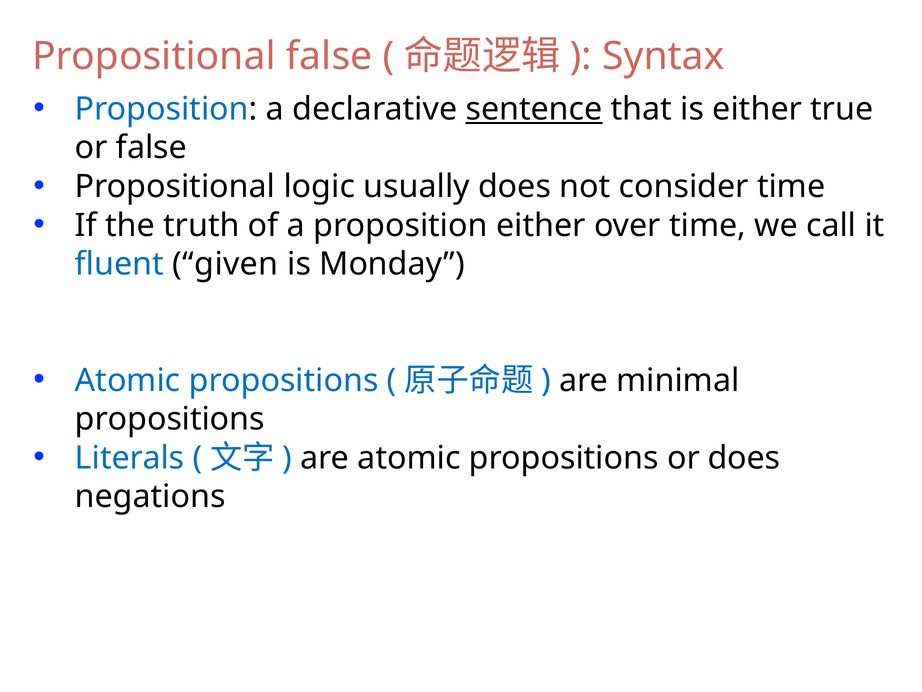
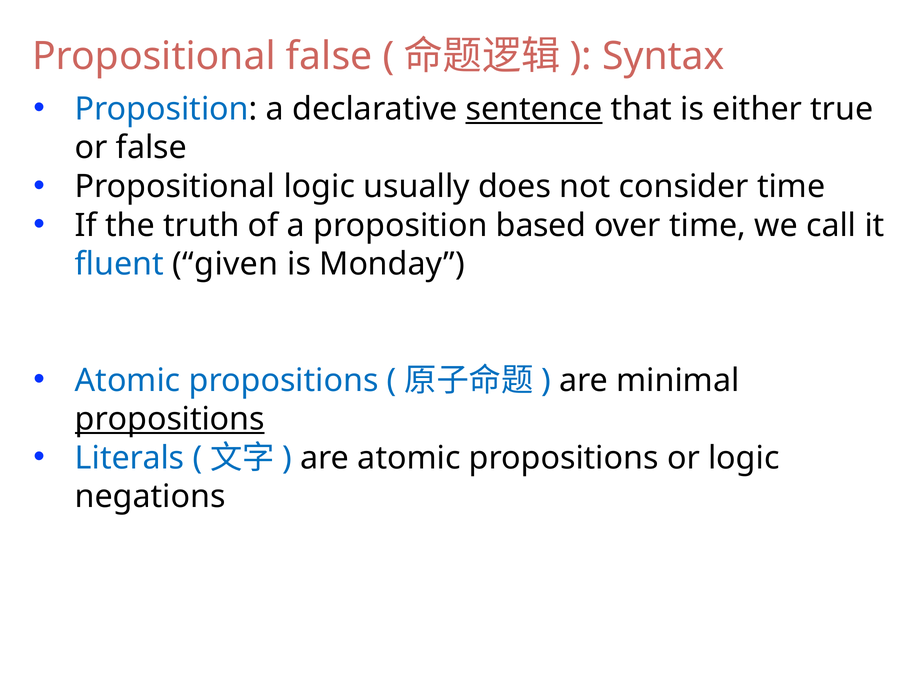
proposition either: either -> based
propositions at (170, 419) underline: none -> present
or does: does -> logic
